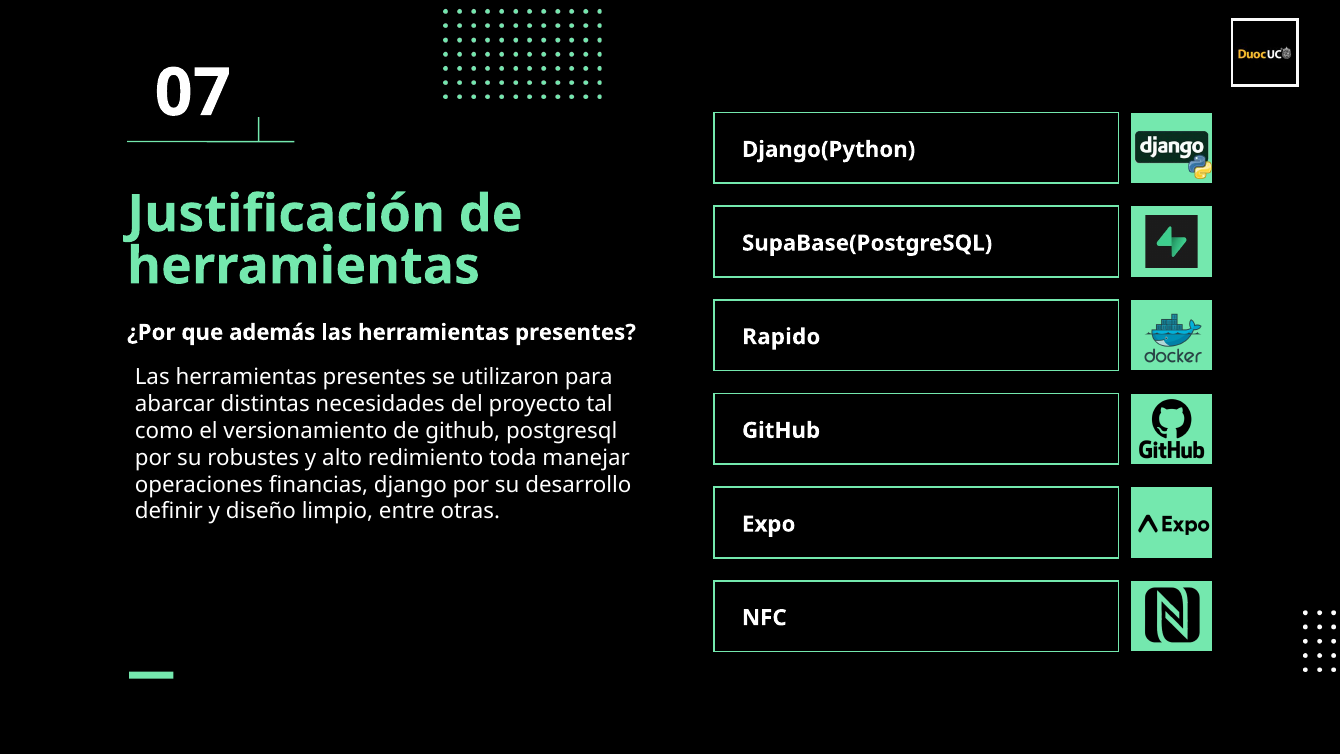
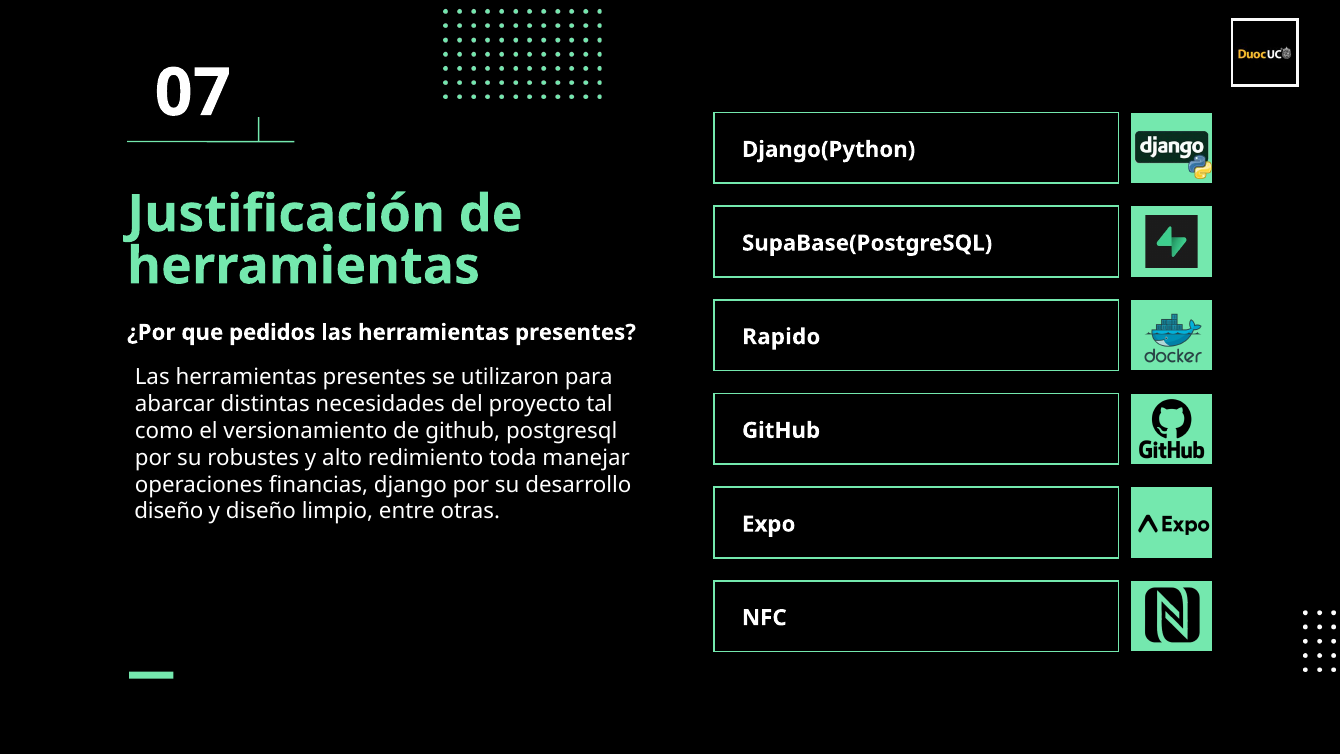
además: además -> pedidos
definir at (169, 511): definir -> diseño
